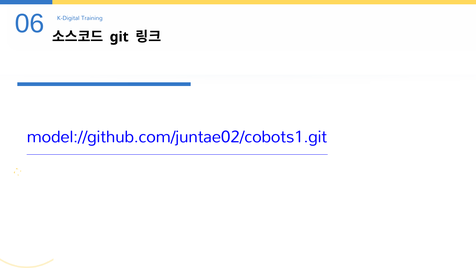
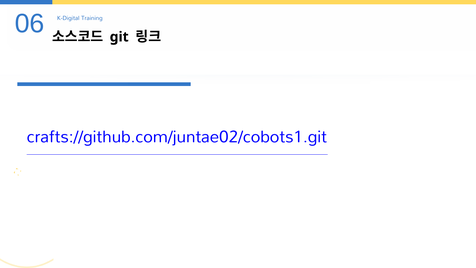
model://github.com/juntae02/cobots1.git: model://github.com/juntae02/cobots1.git -> crafts://github.com/juntae02/cobots1.git
